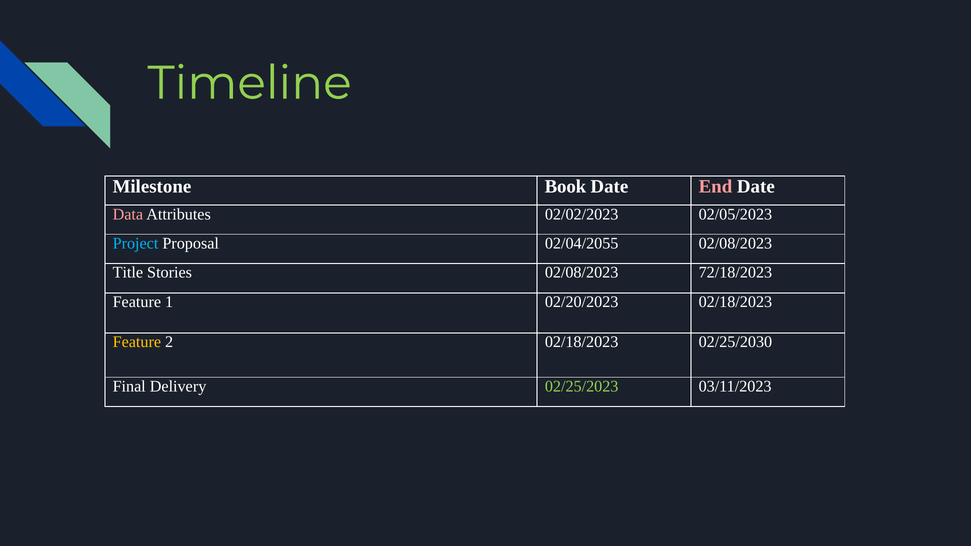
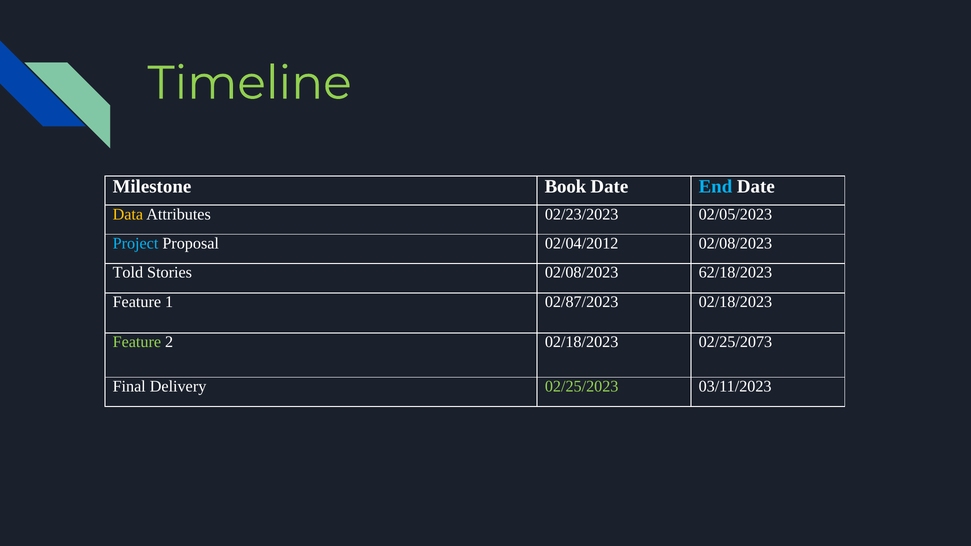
End colour: pink -> light blue
Data colour: pink -> yellow
02/02/2023: 02/02/2023 -> 02/23/2023
02/04/2055: 02/04/2055 -> 02/04/2012
Title: Title -> Told
72/18/2023: 72/18/2023 -> 62/18/2023
02/20/2023: 02/20/2023 -> 02/87/2023
Feature at (137, 342) colour: yellow -> light green
02/25/2030: 02/25/2030 -> 02/25/2073
